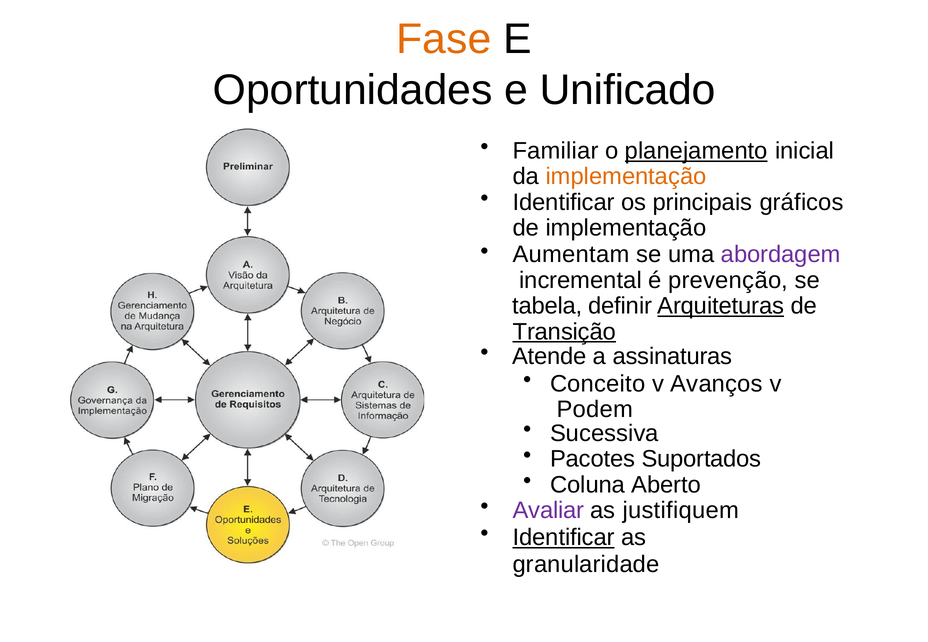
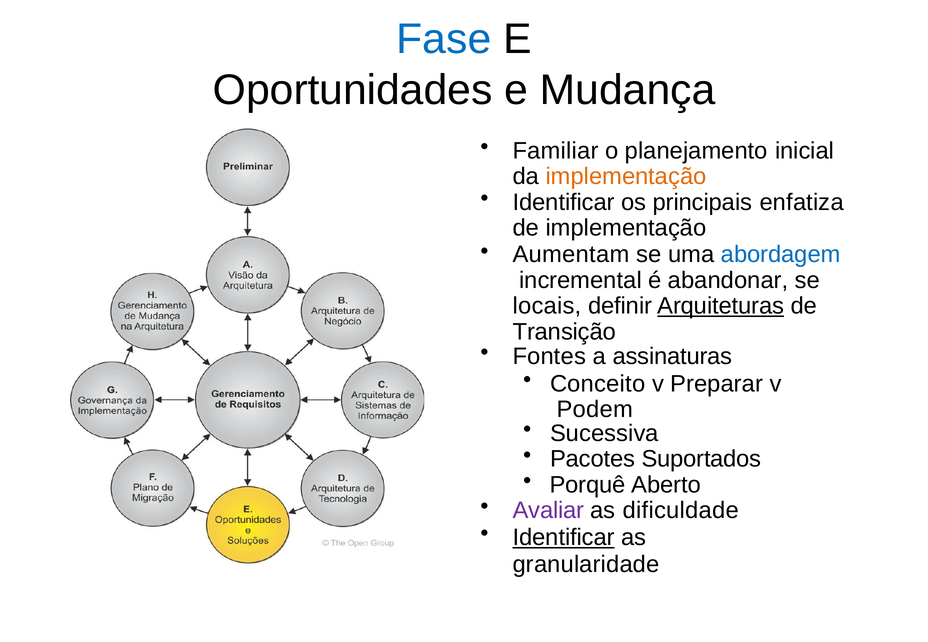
Fase colour: orange -> blue
Unificado: Unificado -> Mudança
planejamento underline: present -> none
gráficos: gráficos -> enfatiza
abordagem colour: purple -> blue
prevenção: prevenção -> abandonar
tabela: tabela -> locais
Transição underline: present -> none
Atende: Atende -> Fontes
Avanços: Avanços -> Preparar
Coluna: Coluna -> Porquê
justifiquem: justifiquem -> dificuldade
